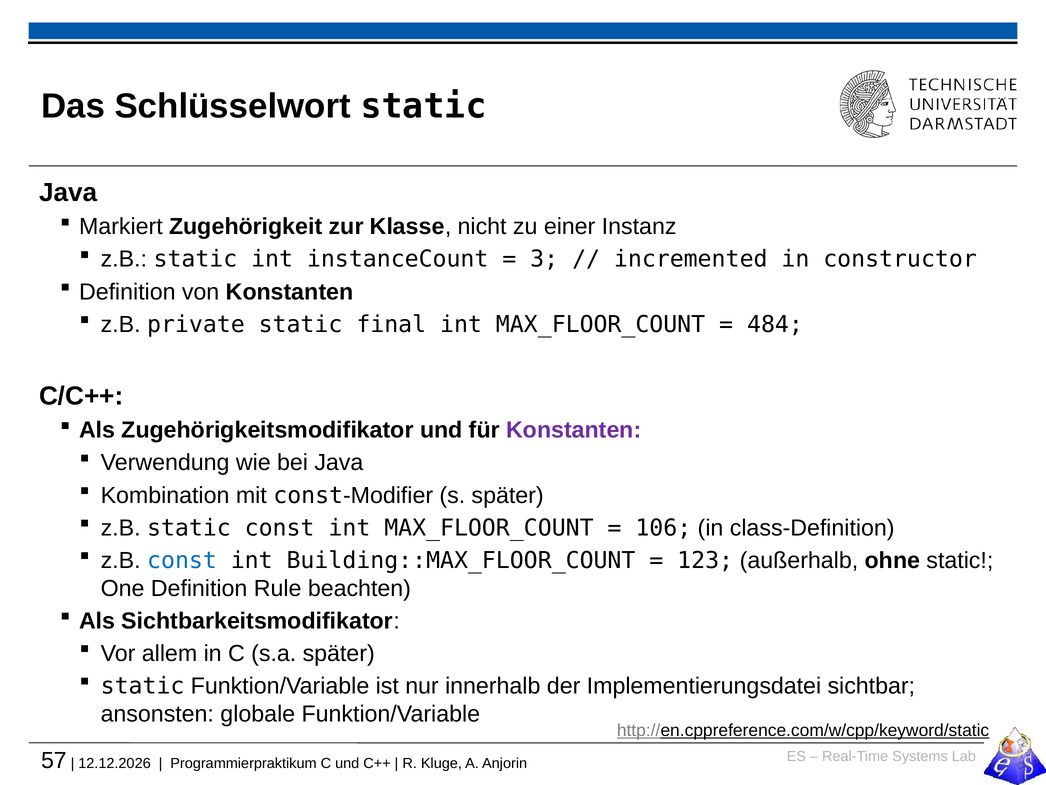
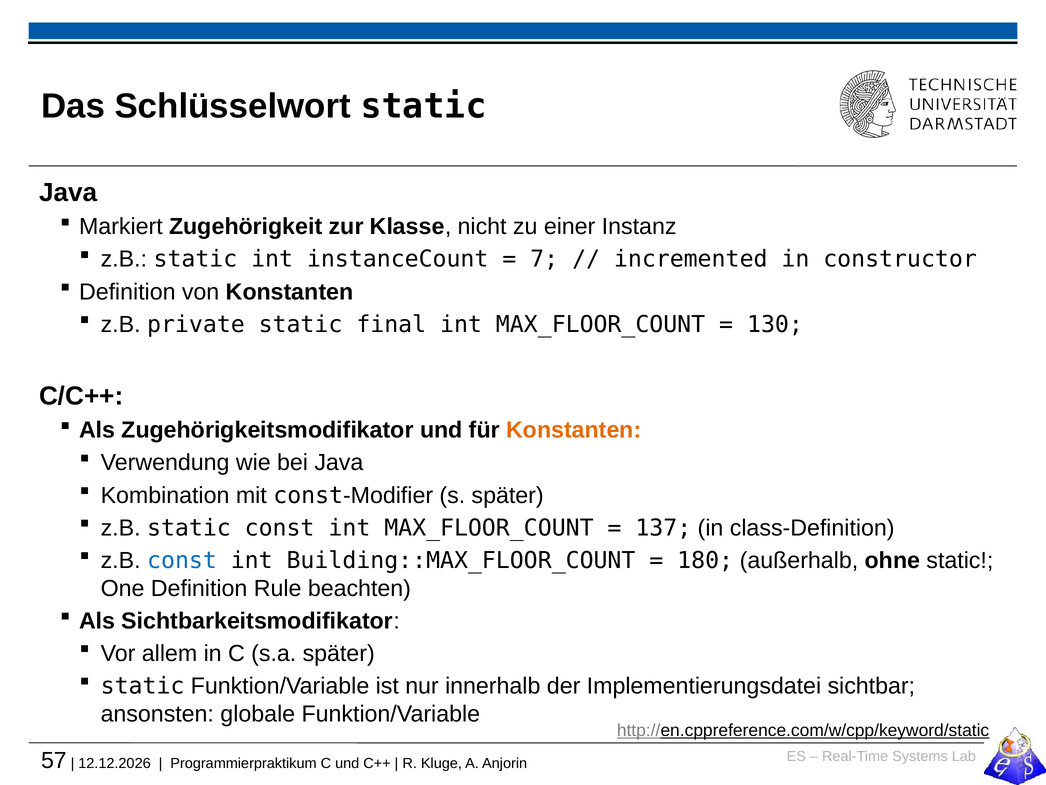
3: 3 -> 7
484: 484 -> 130
Konstanten at (574, 430) colour: purple -> orange
106: 106 -> 137
123: 123 -> 180
